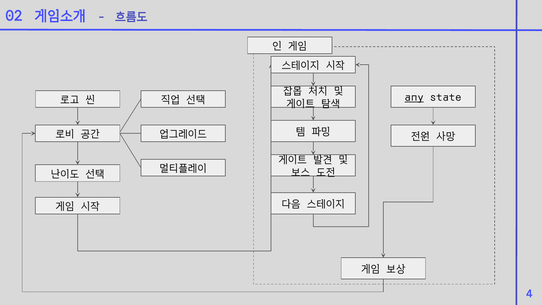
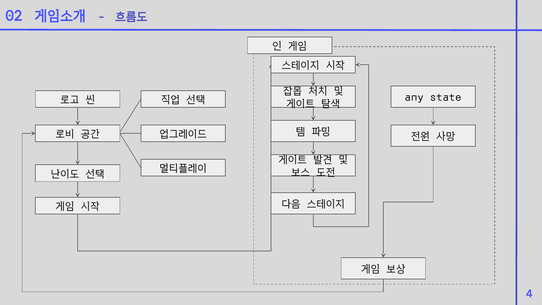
any underline: present -> none
